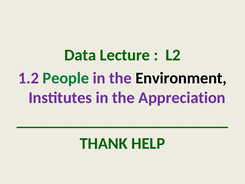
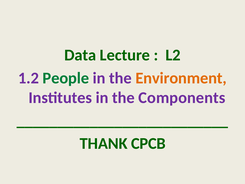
Environment colour: black -> orange
Appreciation: Appreciation -> Components
HELP: HELP -> CPCB
